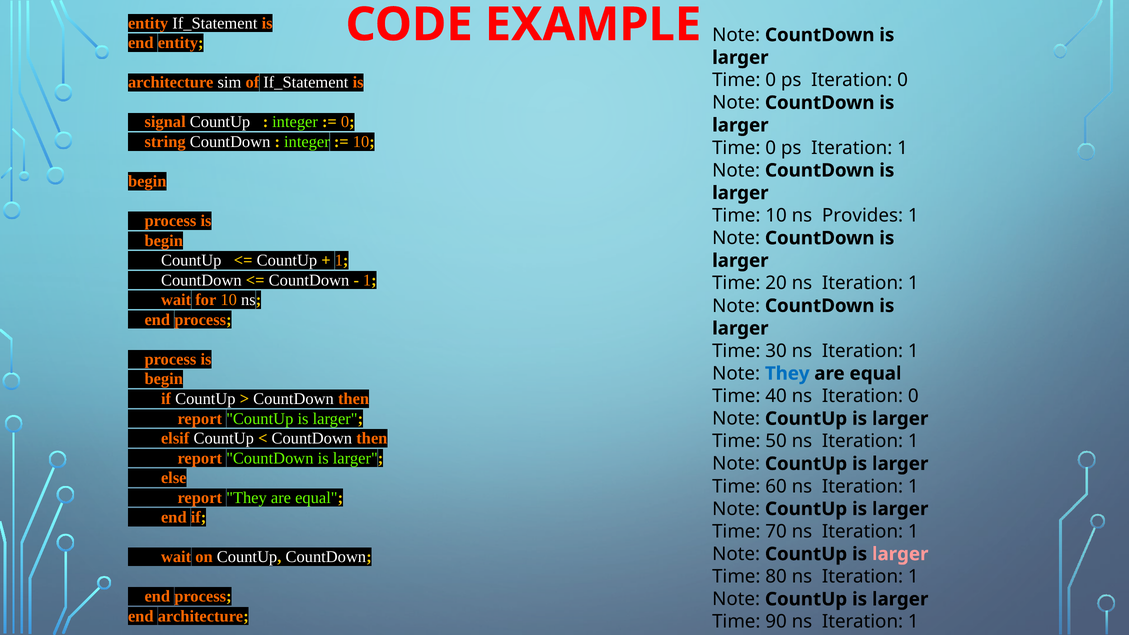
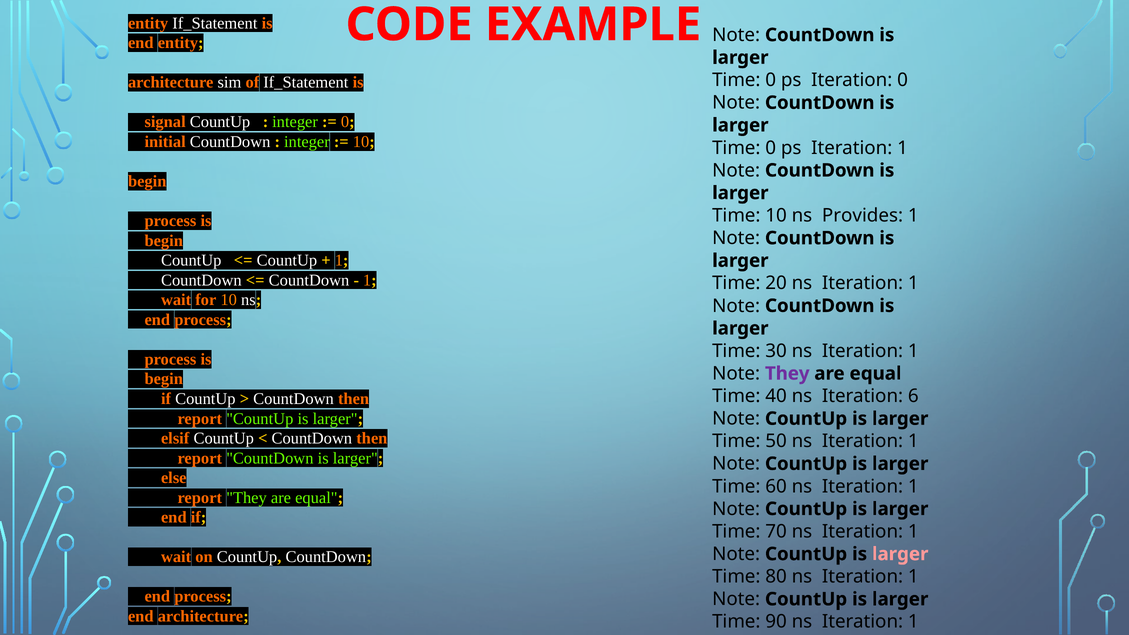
string: string -> initial
They at (787, 374) colour: blue -> purple
ns Iteration 0: 0 -> 6
